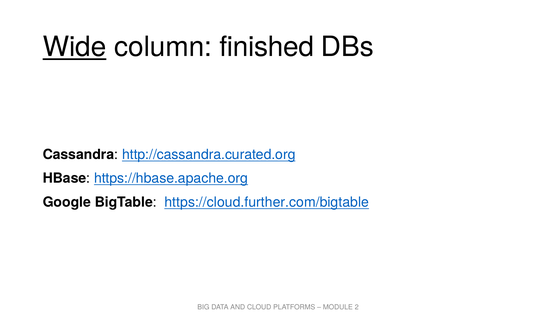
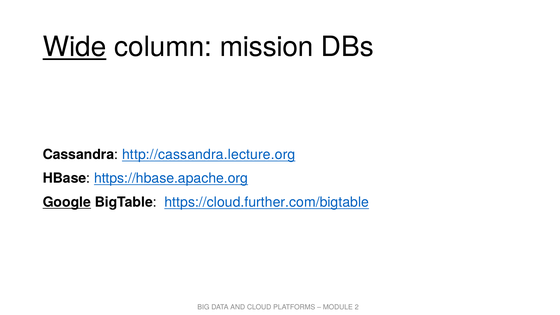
finished: finished -> mission
http://cassandra.curated.org: http://cassandra.curated.org -> http://cassandra.lecture.org
Google underline: none -> present
